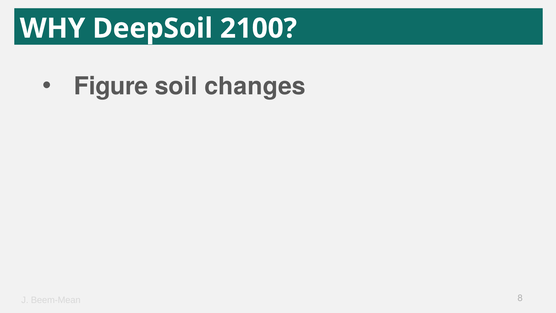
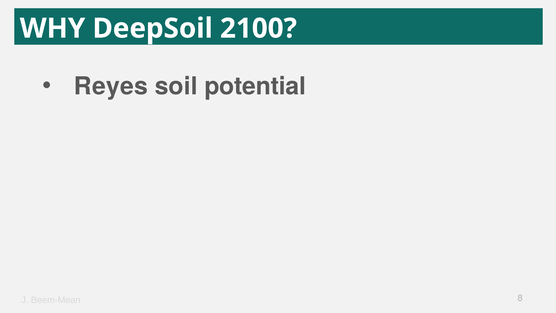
Figure: Figure -> Reyes
changes: changes -> potential
